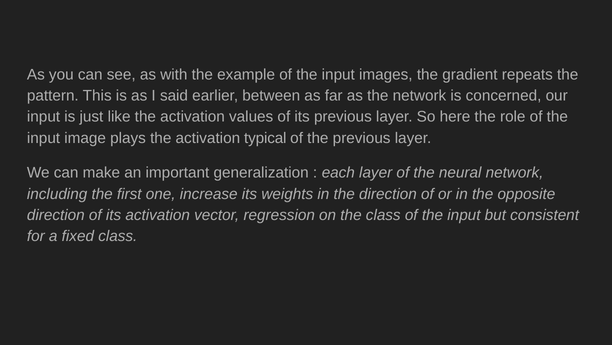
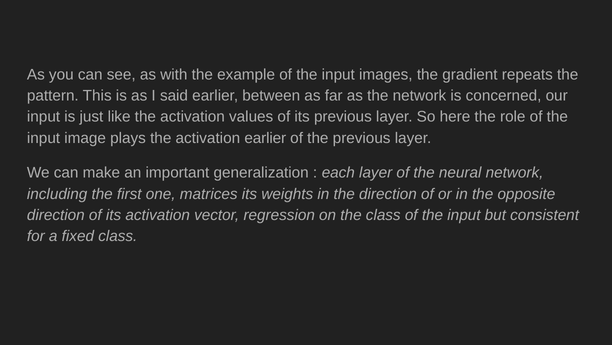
activation typical: typical -> earlier
increase: increase -> matrices
